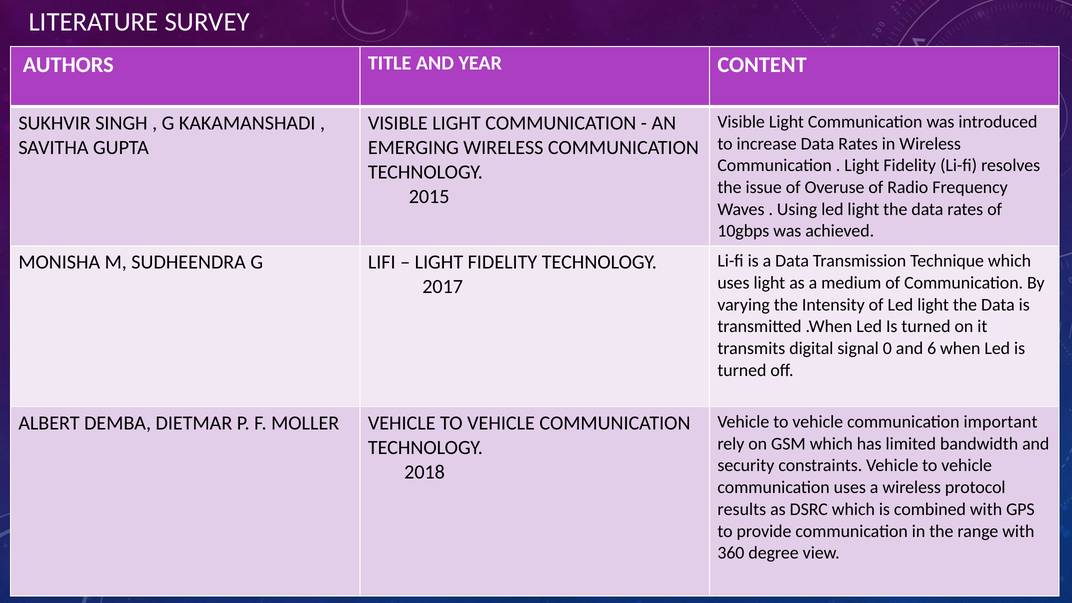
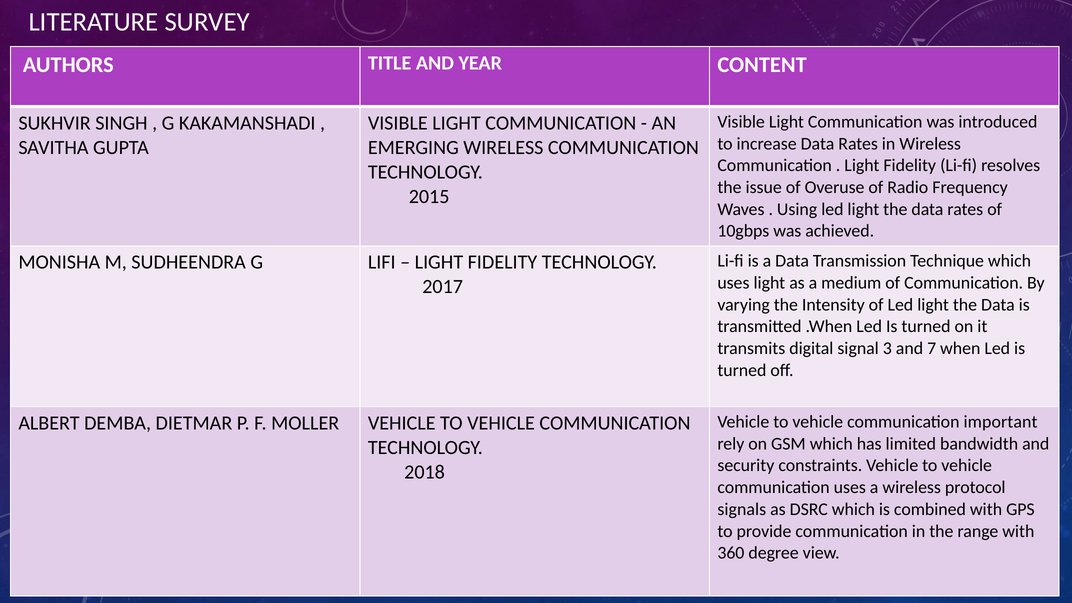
0: 0 -> 3
6: 6 -> 7
results: results -> signals
